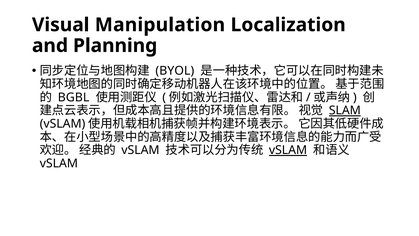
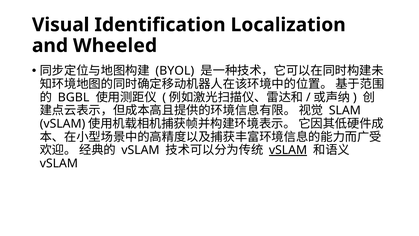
Manipulation: Manipulation -> Identification
Planning: Planning -> Wheeled
SLAM underline: present -> none
